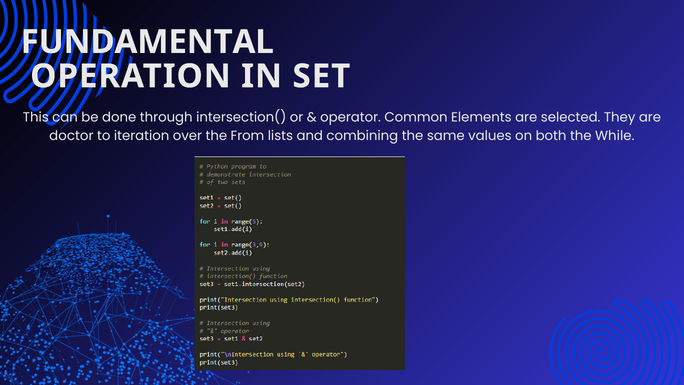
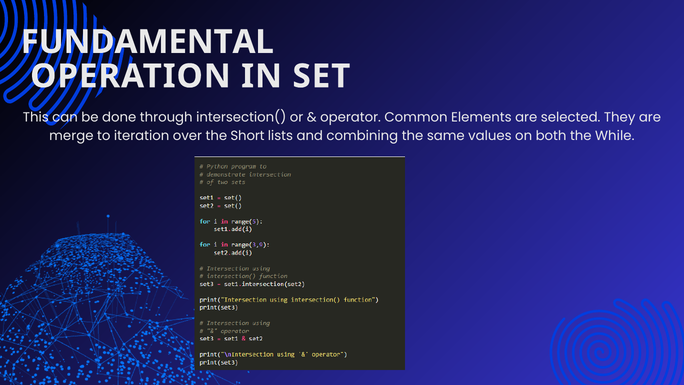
doctor: doctor -> merge
From: From -> Short
